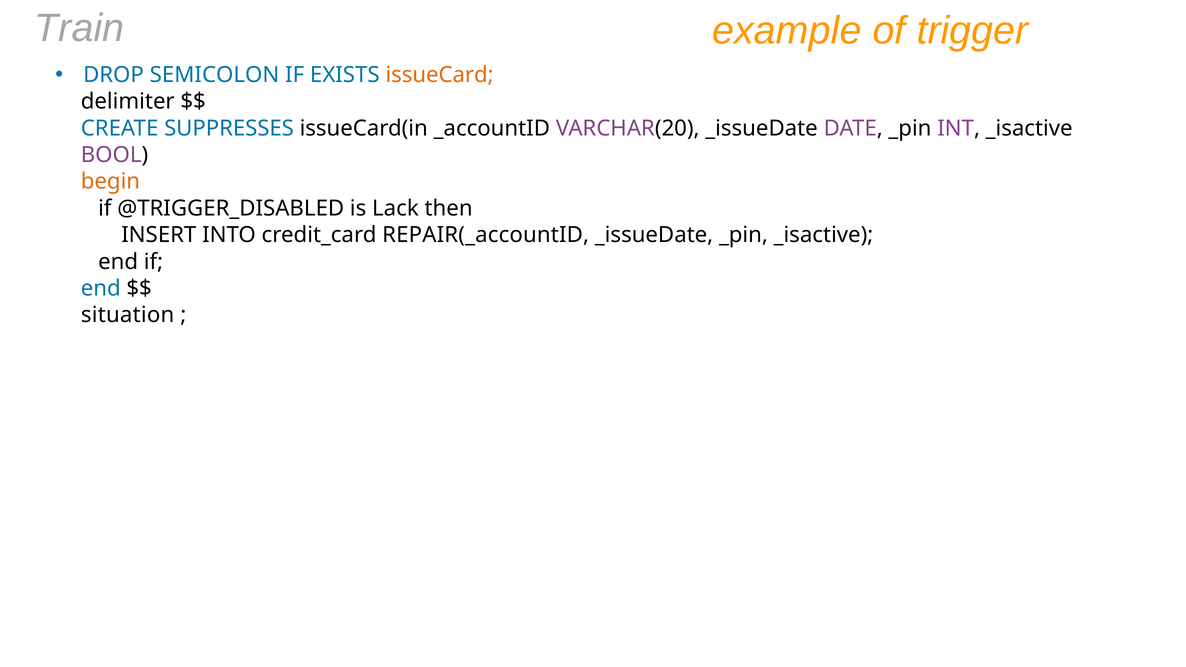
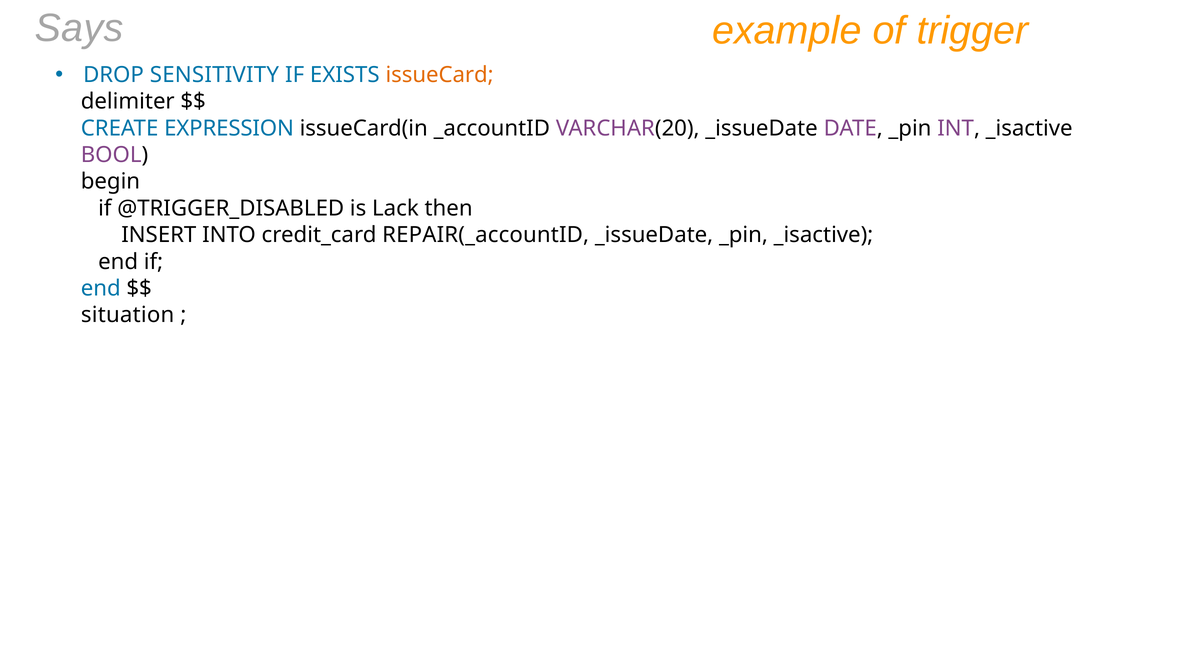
Train: Train -> Says
SEMICOLON: SEMICOLON -> SENSITIVITY
SUPPRESSES: SUPPRESSES -> EXPRESSION
begin colour: orange -> black
